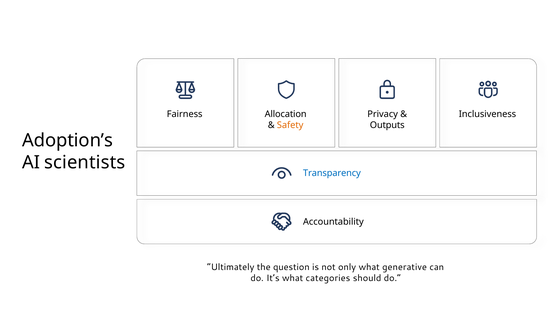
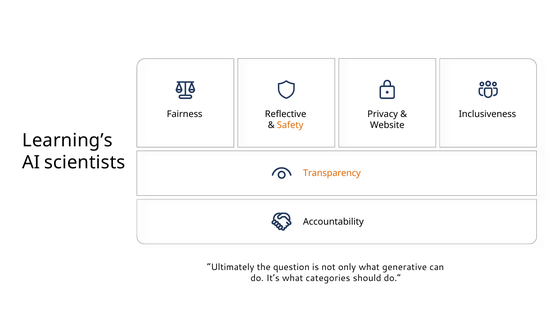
Allocation: Allocation -> Reflective
Outputs: Outputs -> Website
Adoption’s: Adoption’s -> Learning’s
Transparency colour: blue -> orange
